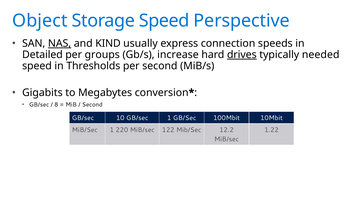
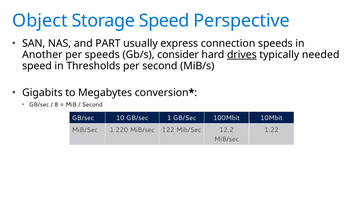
NAS underline: present -> none
KIND: KIND -> PART
Detailed: Detailed -> Another
per groups: groups -> speeds
increase: increase -> consider
